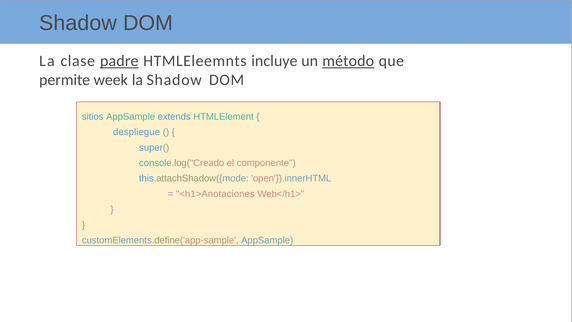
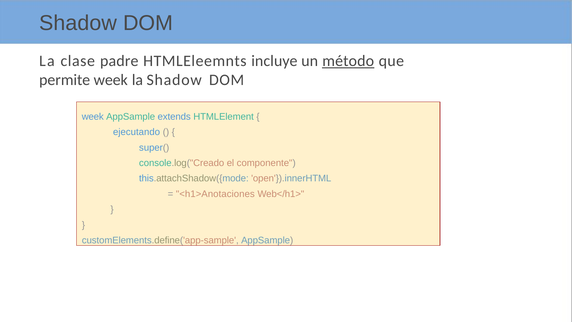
padre underline: present -> none
sitios at (93, 117): sitios -> week
despliegue: despliegue -> ejecutando
